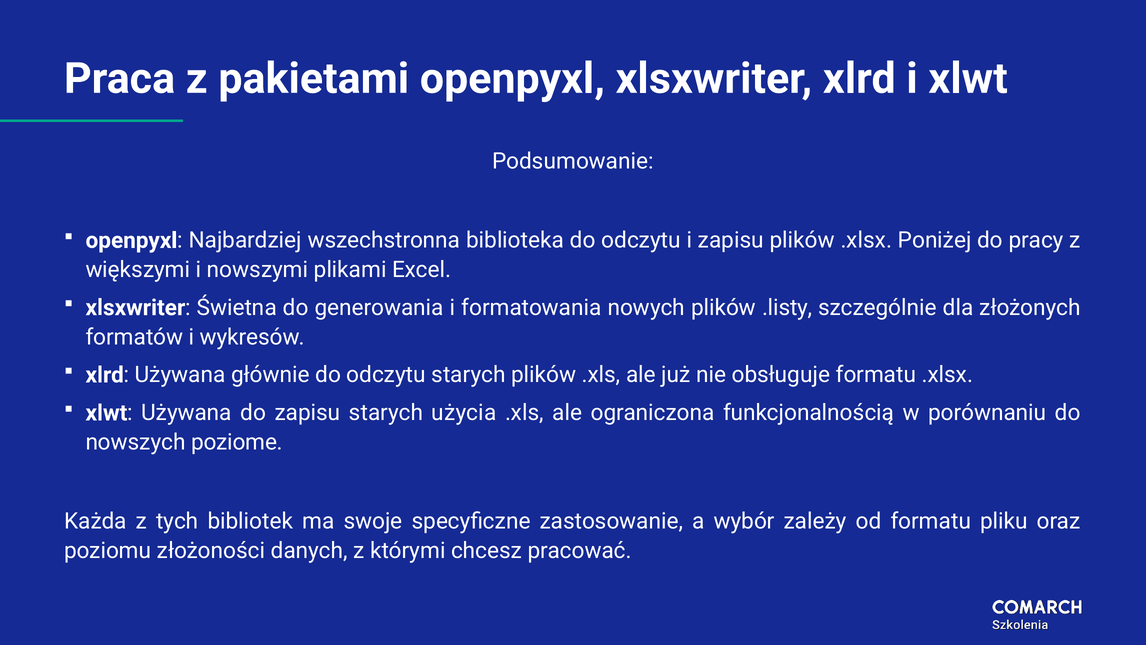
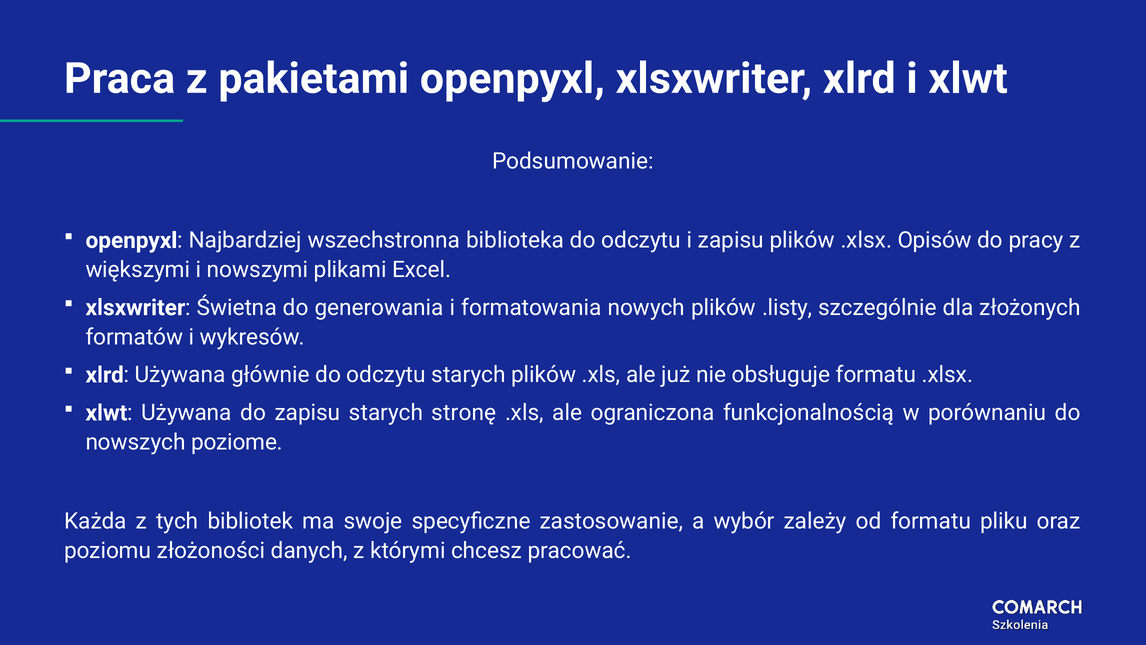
Poniżej: Poniżej -> Opisów
użycia: użycia -> stronę
